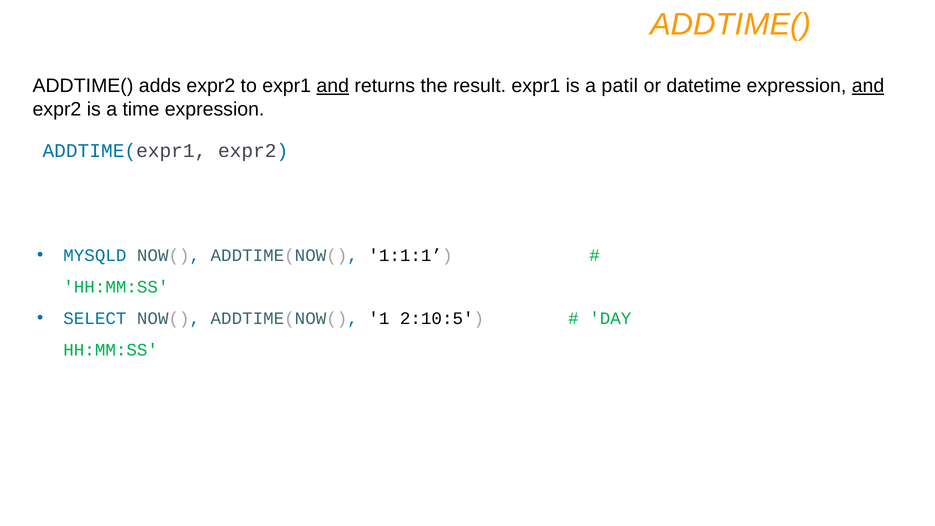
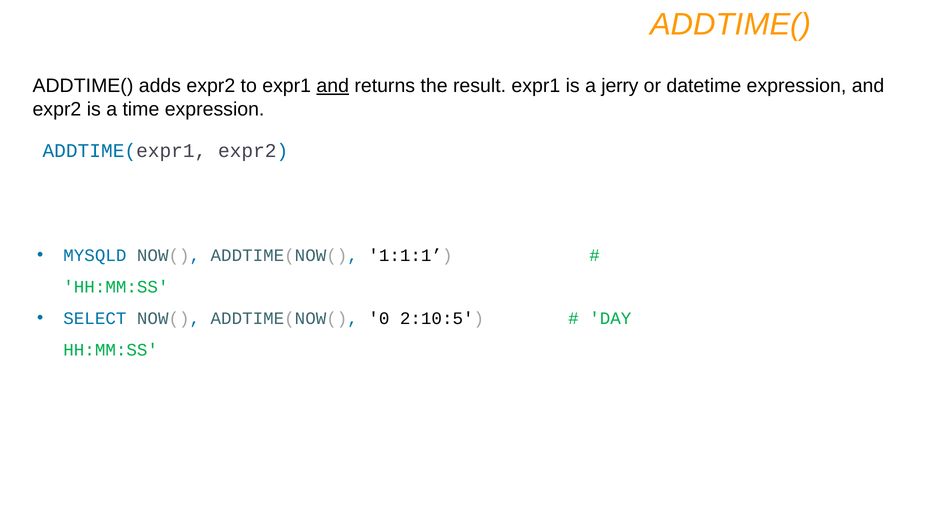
patil: patil -> jerry
and at (868, 86) underline: present -> none
1: 1 -> 0
